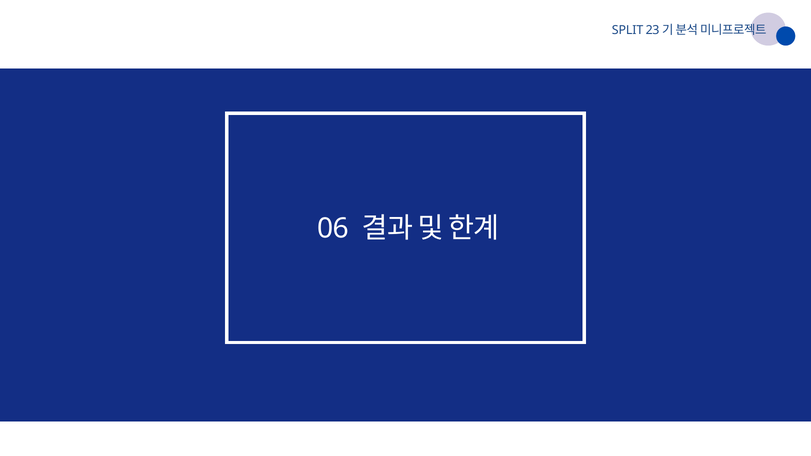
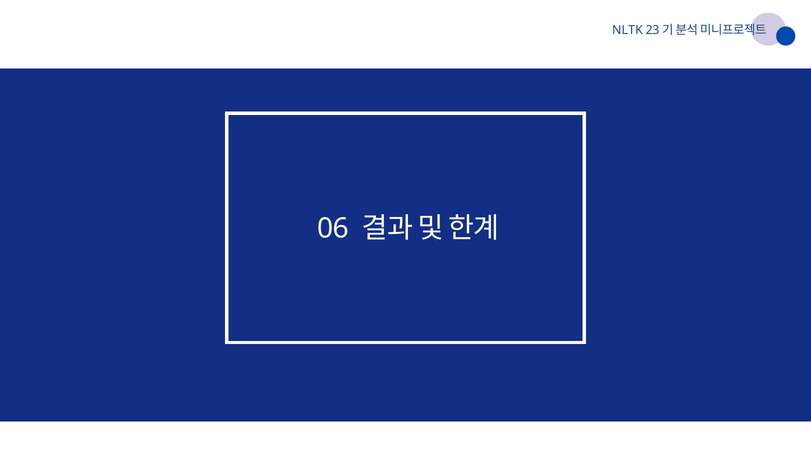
SPLIT: SPLIT -> NLTK
